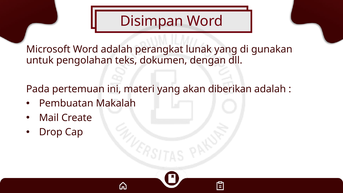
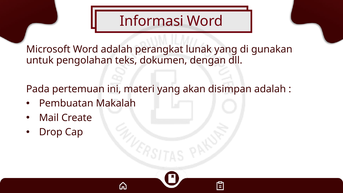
Disimpan: Disimpan -> Informasi
diberikan: diberikan -> disimpan
